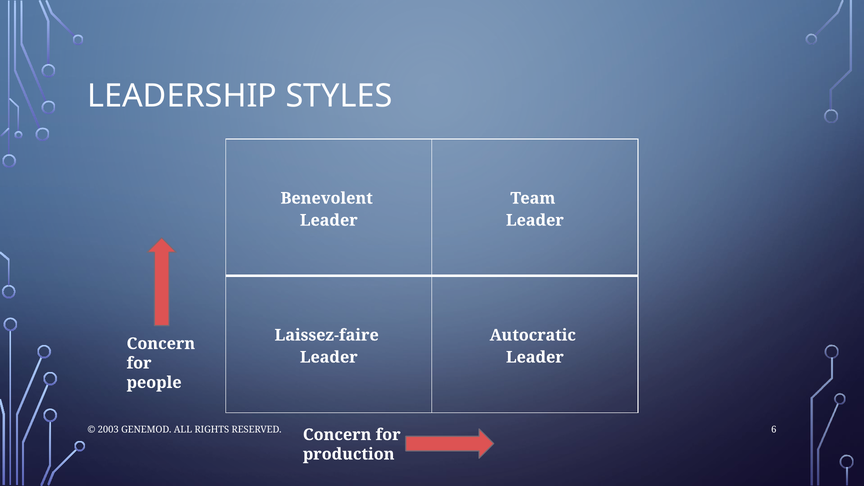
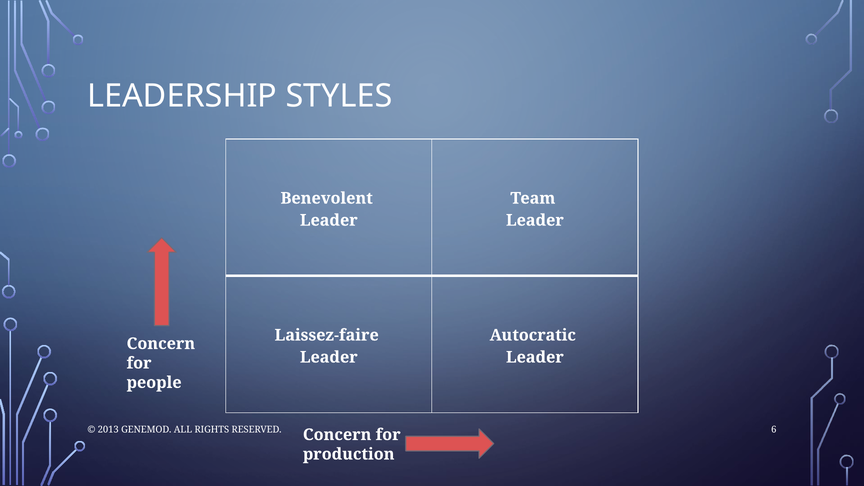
2003: 2003 -> 2013
